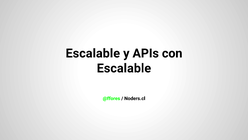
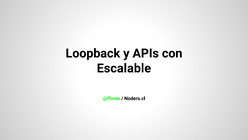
Escalable at (93, 53): Escalable -> Loopback
